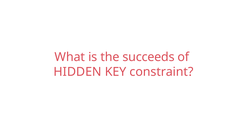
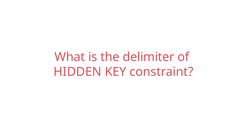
succeeds: succeeds -> delimiter
